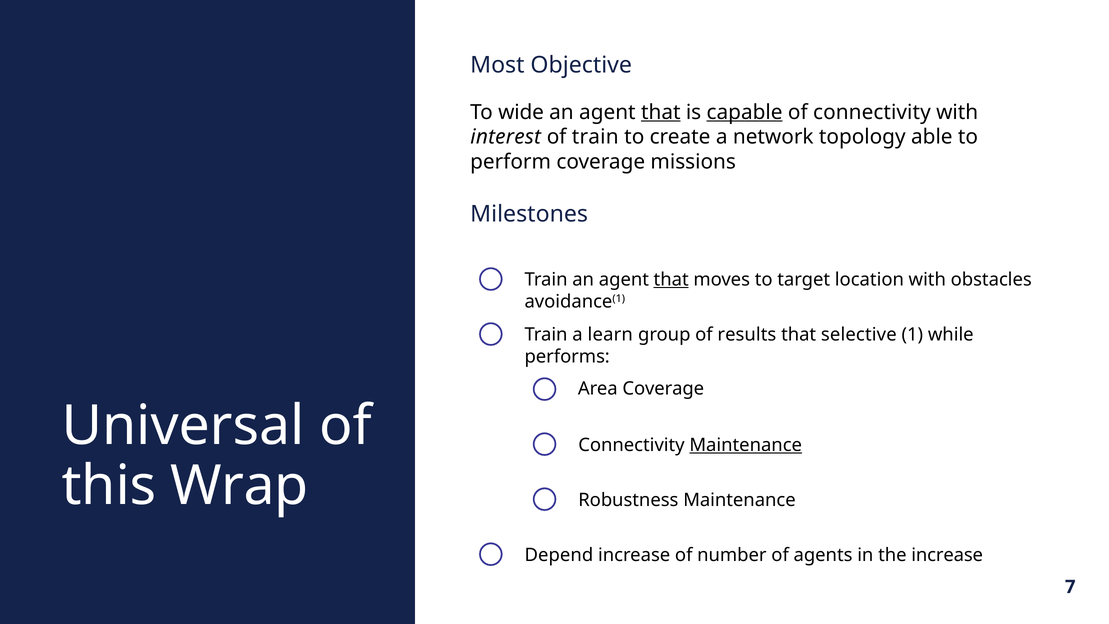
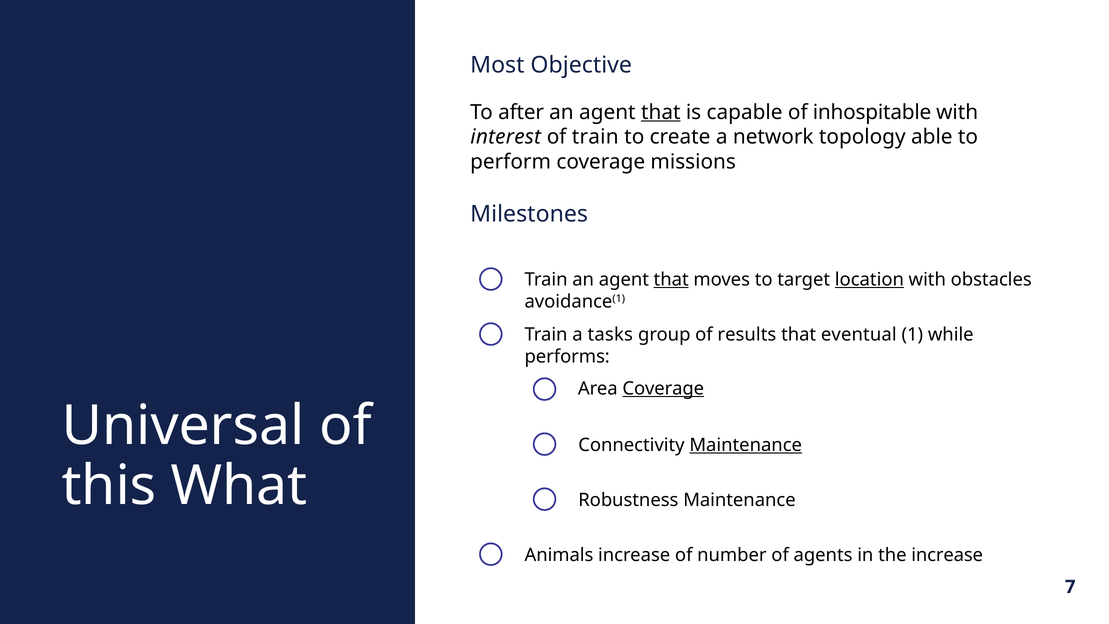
wide: wide -> after
capable underline: present -> none
of connectivity: connectivity -> inhospitable
location underline: none -> present
learn: learn -> tasks
selective: selective -> eventual
Coverage at (663, 389) underline: none -> present
Wrap: Wrap -> What
Depend: Depend -> Animals
